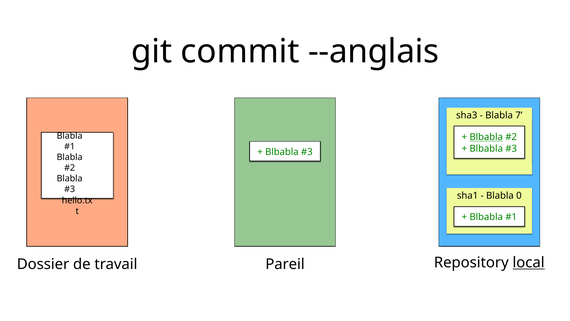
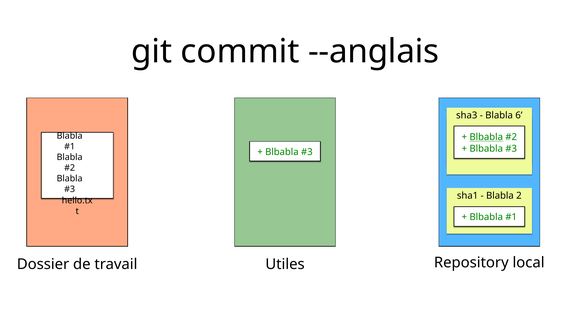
7: 7 -> 6
0 at (519, 195): 0 -> 2
Pareil: Pareil -> Utiles
local underline: present -> none
